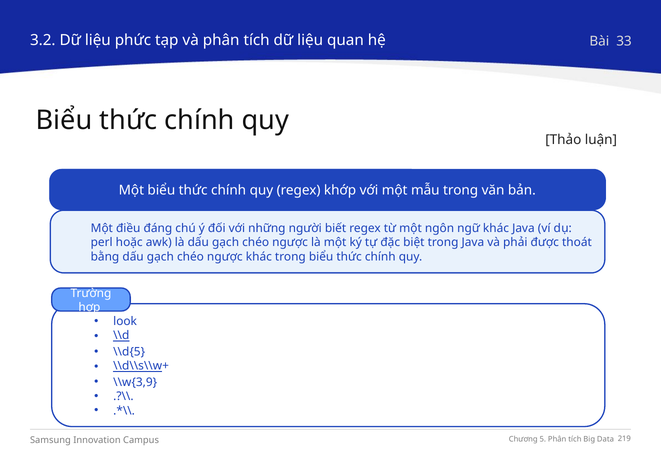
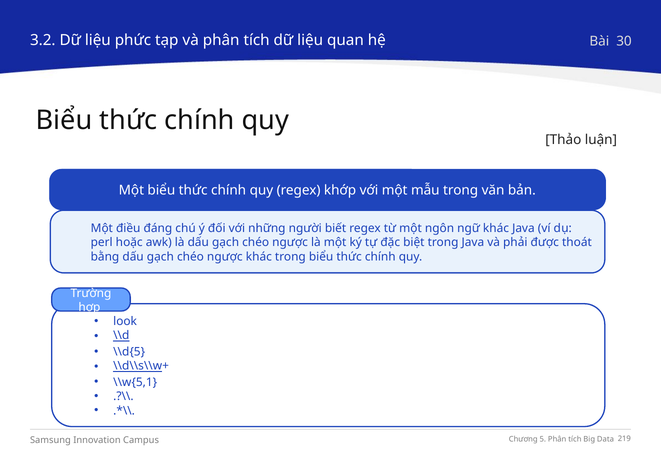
33: 33 -> 30
\\w{3,9: \\w{3,9 -> \\w{5,1
